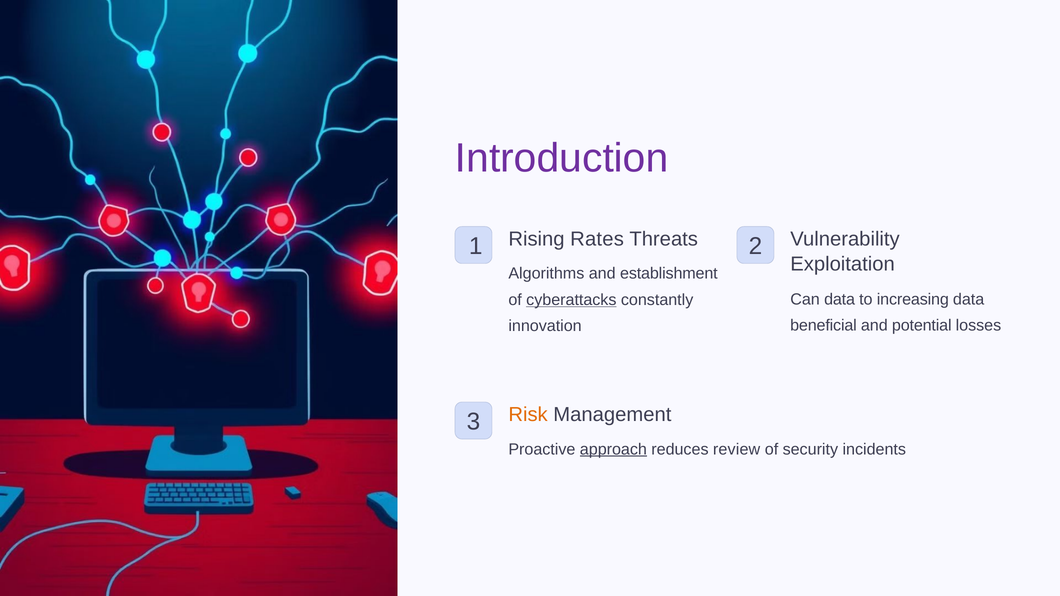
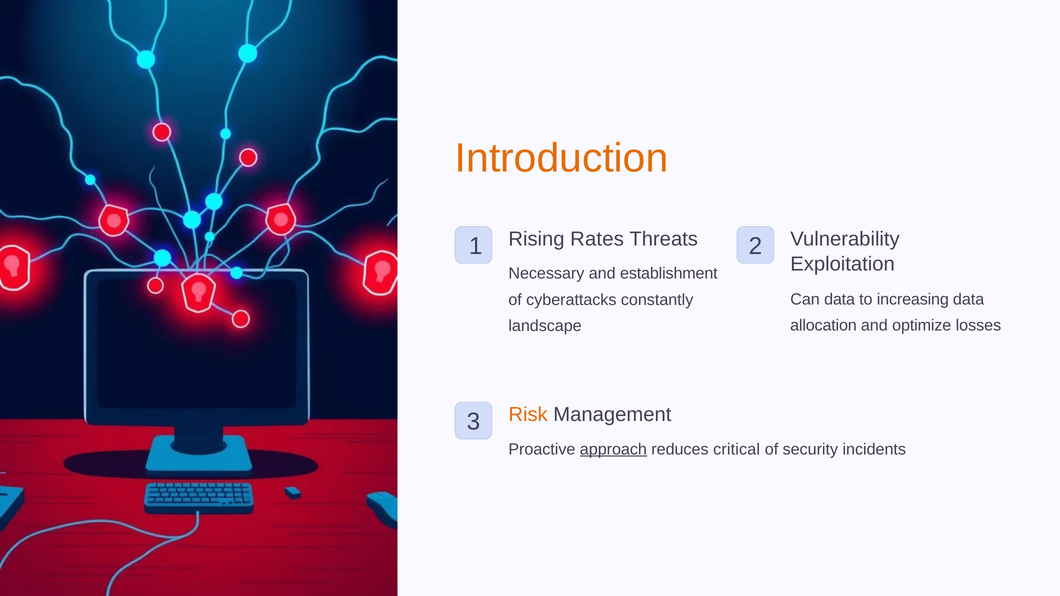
Introduction colour: purple -> orange
Algorithms: Algorithms -> Necessary
cyberattacks underline: present -> none
beneficial: beneficial -> allocation
potential: potential -> optimize
innovation: innovation -> landscape
review: review -> critical
